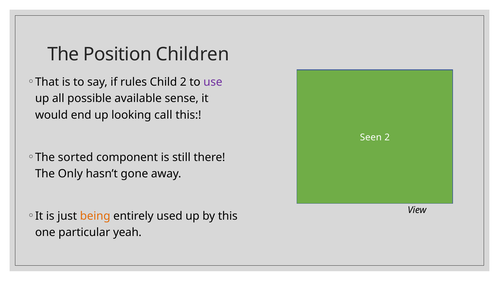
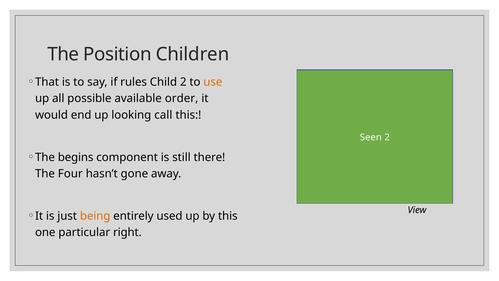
use colour: purple -> orange
sense: sense -> order
sorted: sorted -> begins
Only: Only -> Four
yeah: yeah -> right
